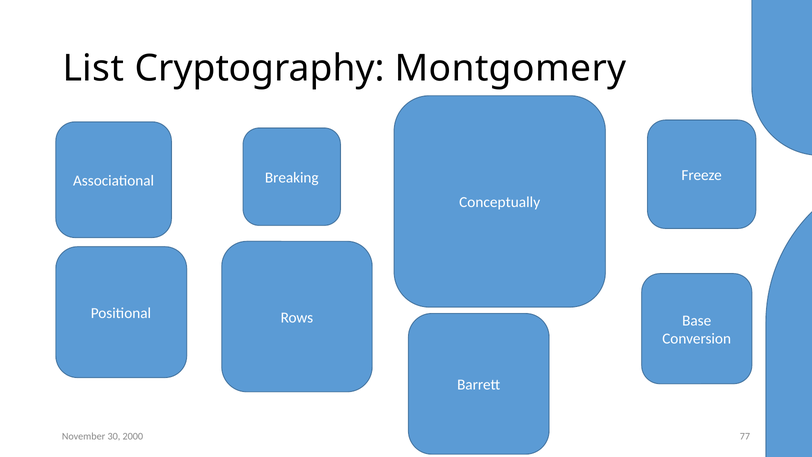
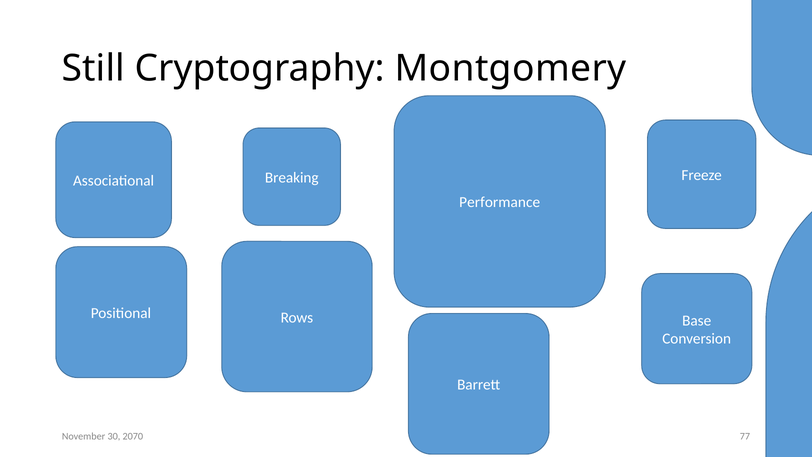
List: List -> Still
Conceptually: Conceptually -> Performance
2000: 2000 -> 2070
